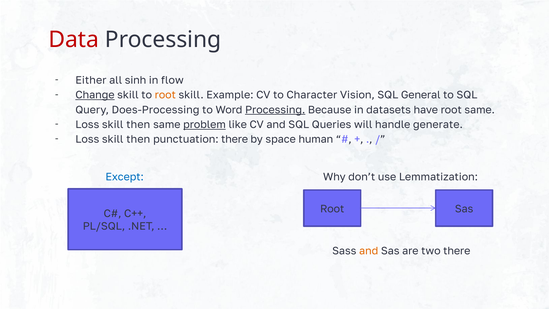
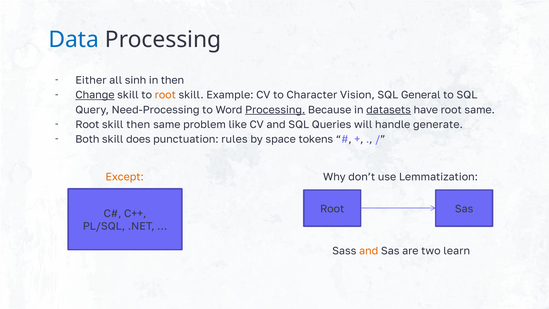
Data colour: red -> blue
in flow: flow -> then
Does-Processing: Does-Processing -> Need-Processing
datasets underline: none -> present
Loss at (87, 125): Loss -> Root
problem underline: present -> none
Loss at (87, 139): Loss -> Both
then at (138, 139): then -> does
punctuation there: there -> rules
human: human -> tokens
Except colour: blue -> orange
two there: there -> learn
